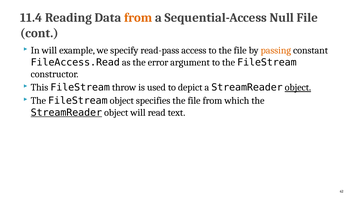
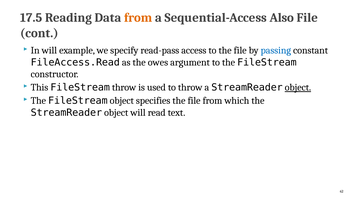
11.4: 11.4 -> 17.5
Null: Null -> Also
passing colour: orange -> blue
error: error -> owes
to depict: depict -> throw
StreamReader at (66, 113) underline: present -> none
